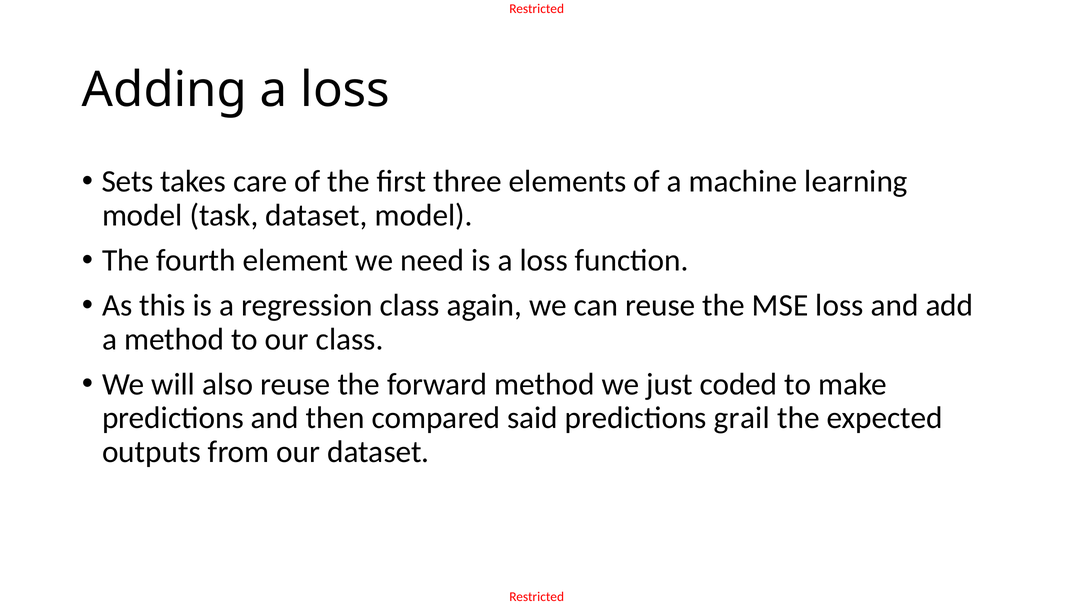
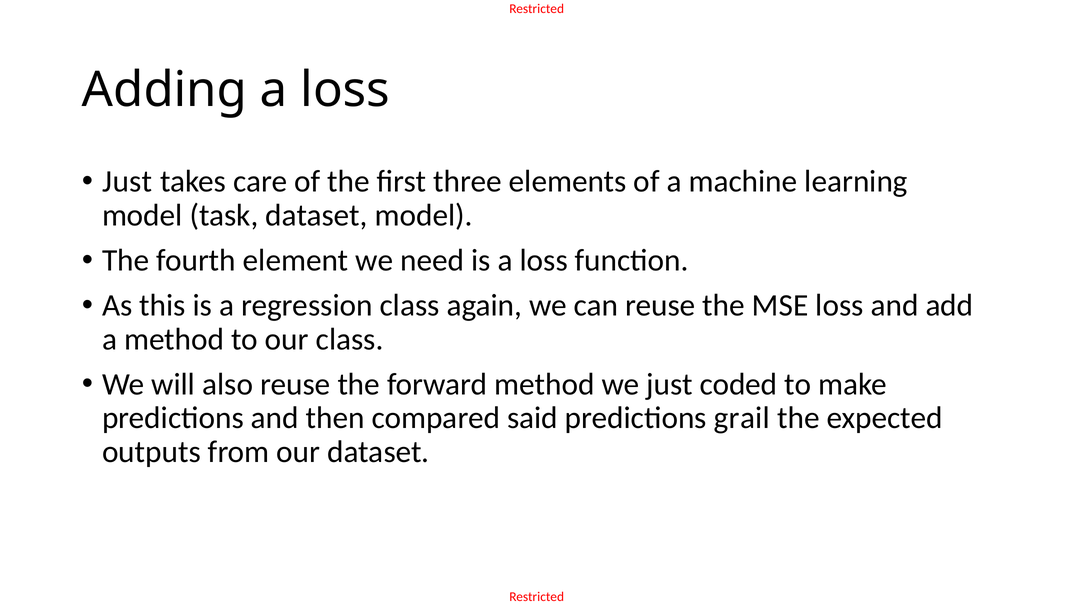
Sets at (128, 182): Sets -> Just
